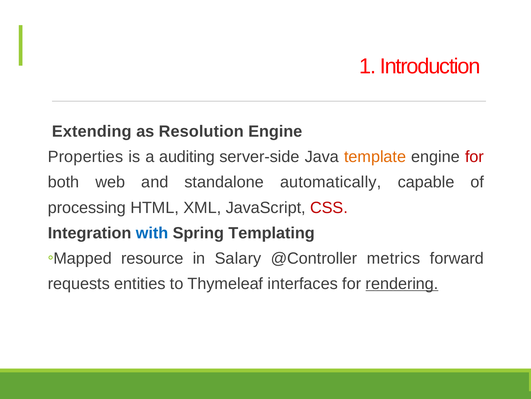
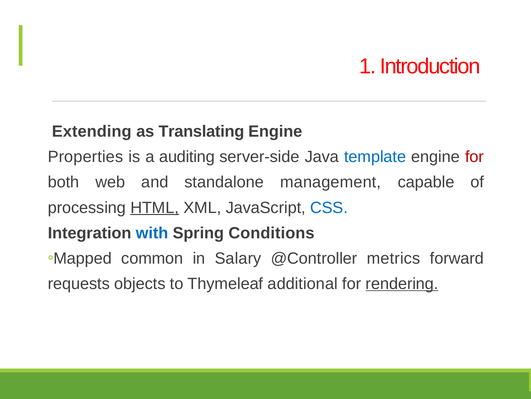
Resolution: Resolution -> Translating
template colour: orange -> blue
automatically: automatically -> management
HTML underline: none -> present
CSS colour: red -> blue
Templating: Templating -> Conditions
resource: resource -> common
entities: entities -> objects
interfaces: interfaces -> additional
